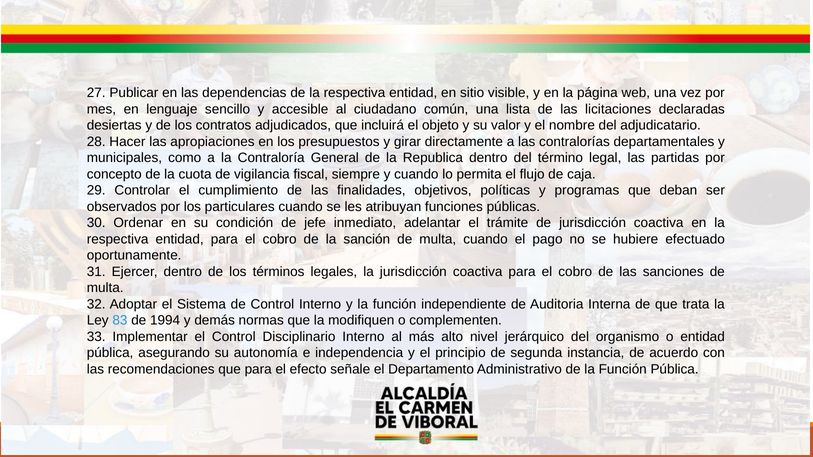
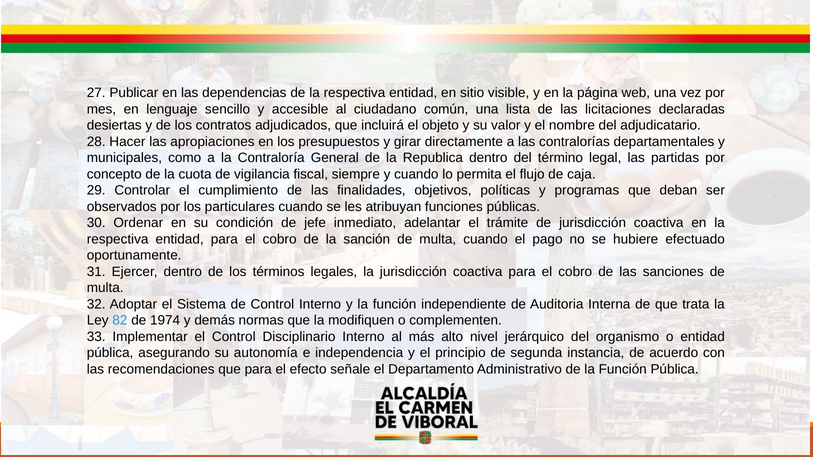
83: 83 -> 82
1994: 1994 -> 1974
